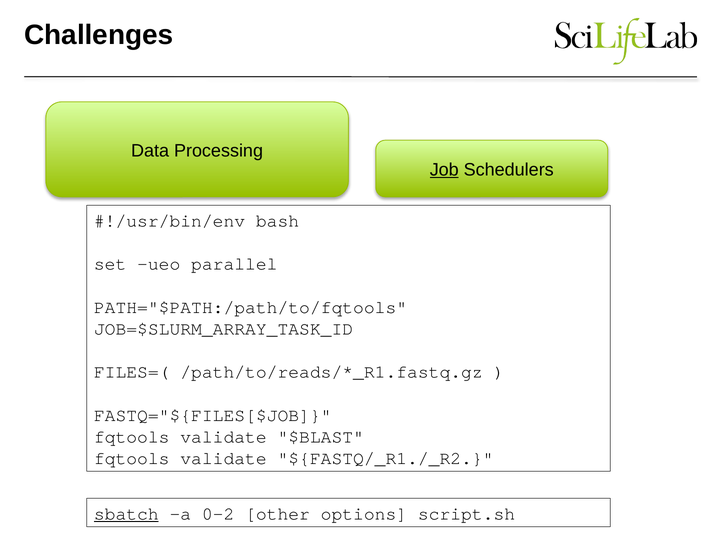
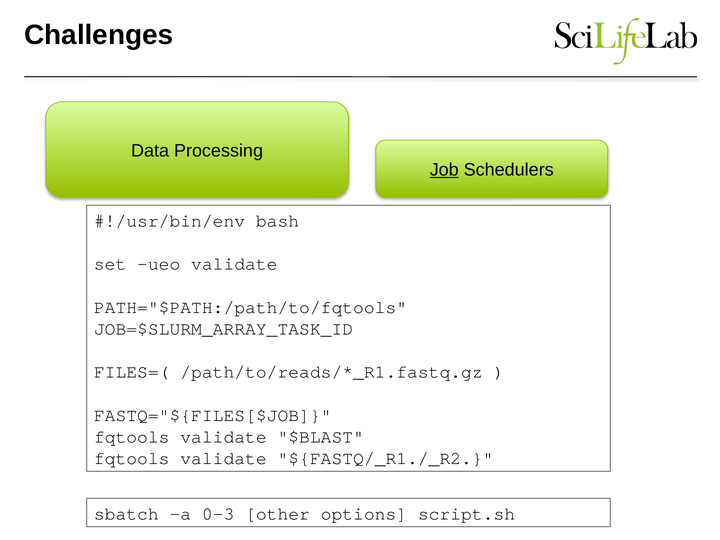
ueo parallel: parallel -> validate
sbatch underline: present -> none
0-2: 0-2 -> 0-3
